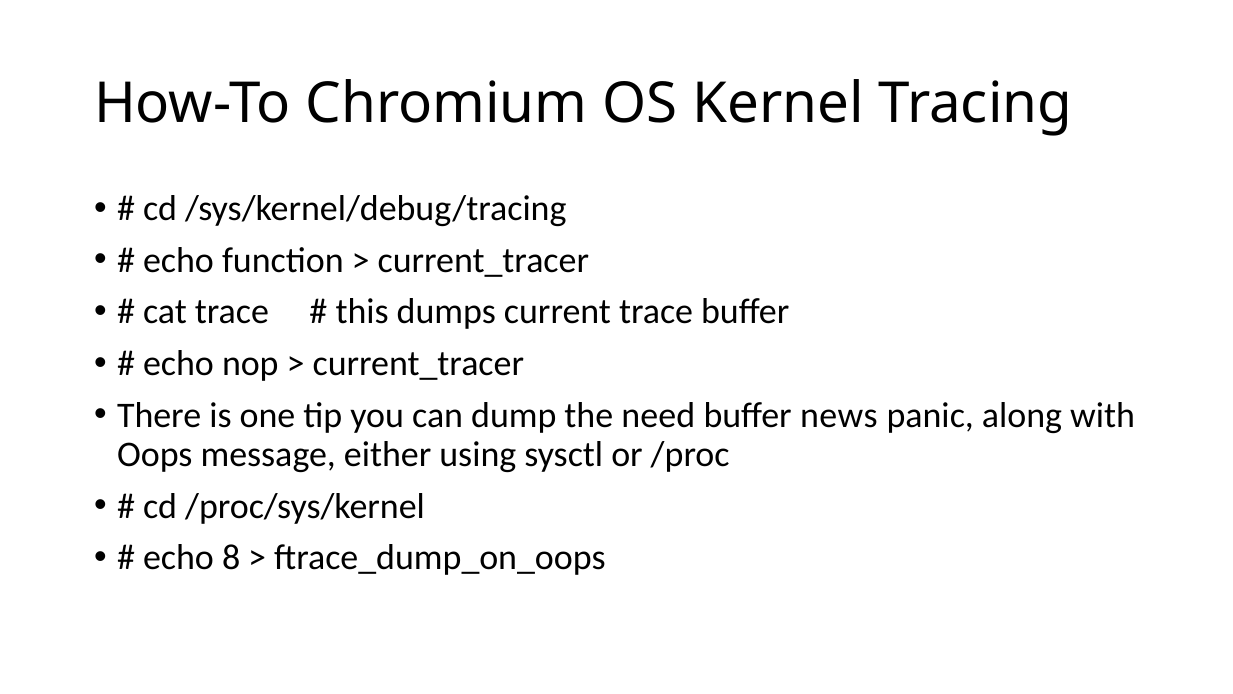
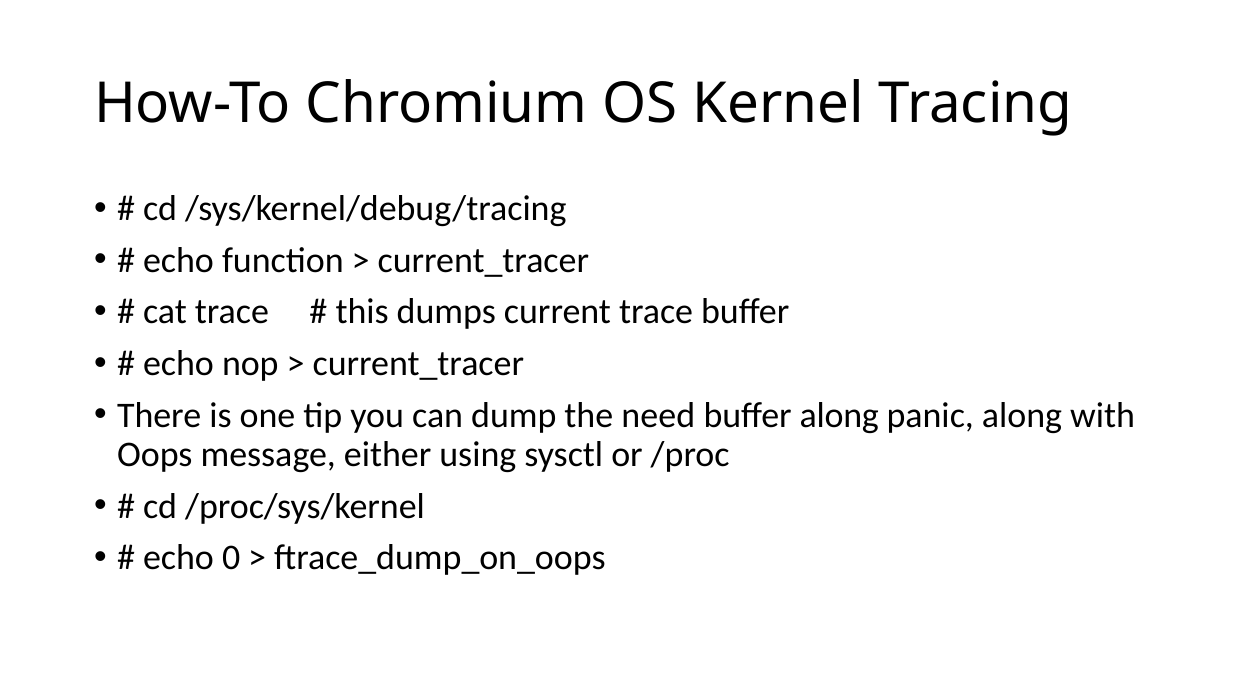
buffer news: news -> along
8: 8 -> 0
